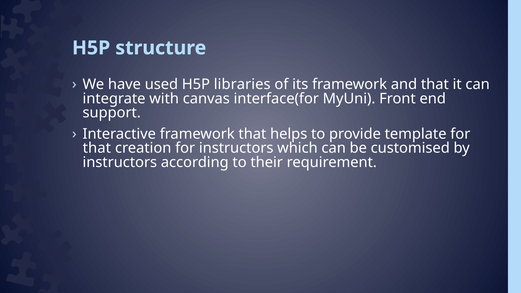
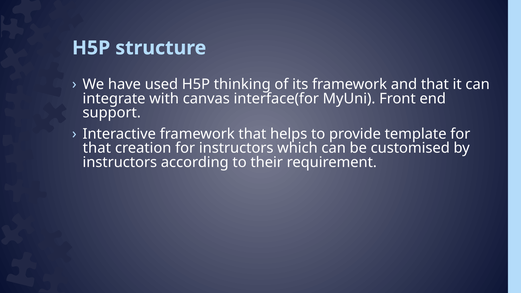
libraries: libraries -> thinking
